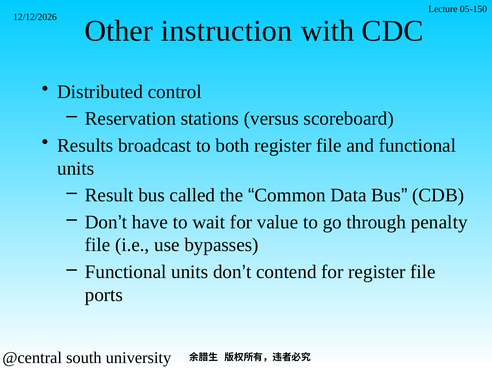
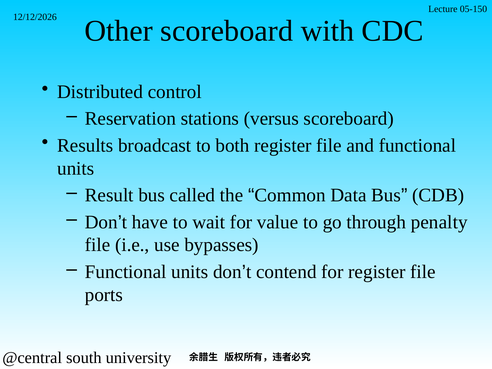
Other instruction: instruction -> scoreboard
